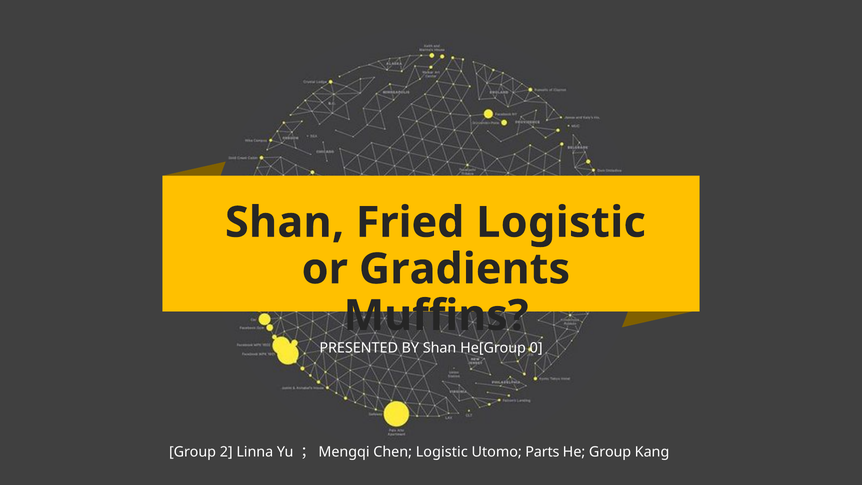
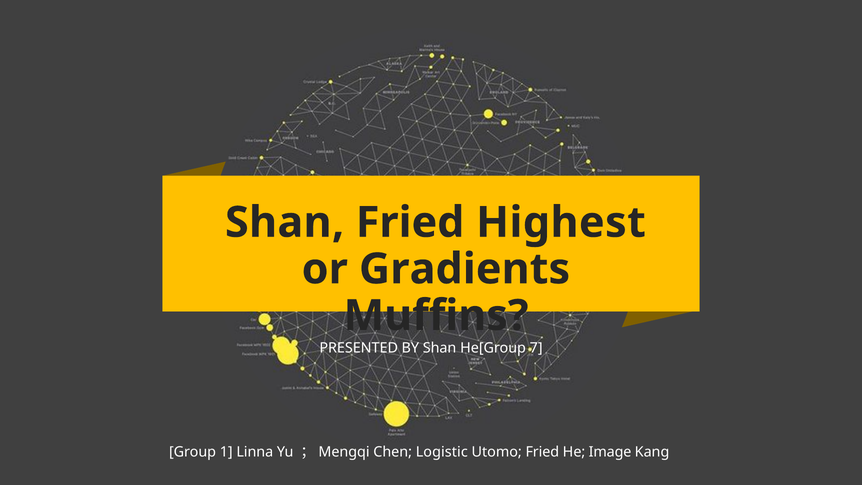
Fried Logistic: Logistic -> Highest
0: 0 -> 7
2: 2 -> 1
Utomo Parts: Parts -> Fried
He Group: Group -> Image
